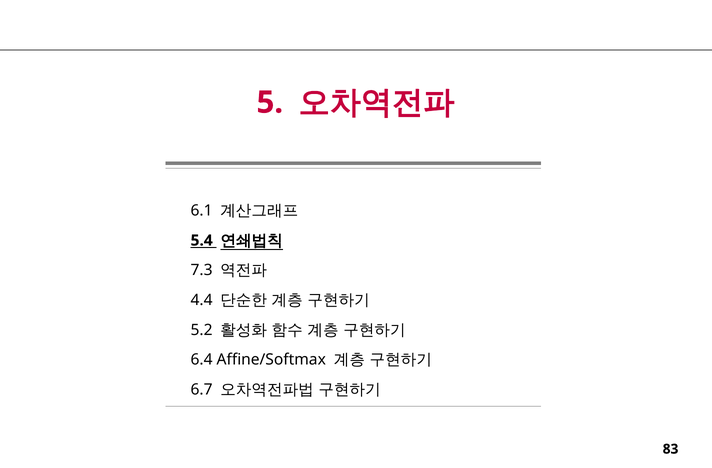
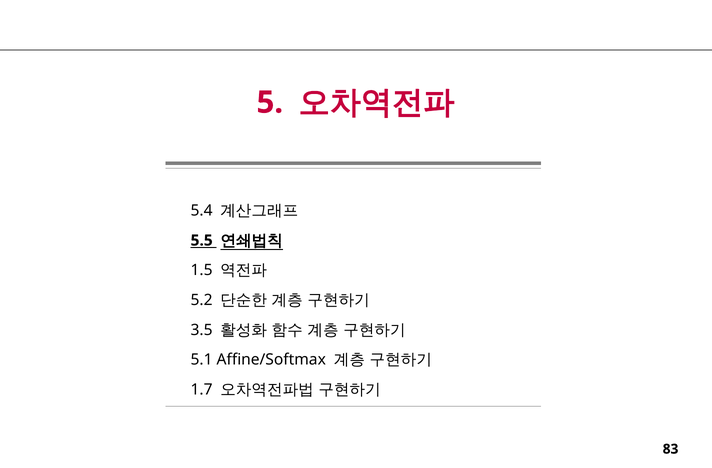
6.1: 6.1 -> 5.4
5.4: 5.4 -> 5.5
7.3: 7.3 -> 1.5
4.4: 4.4 -> 5.2
5.2: 5.2 -> 3.5
6.4: 6.4 -> 5.1
6.7: 6.7 -> 1.7
